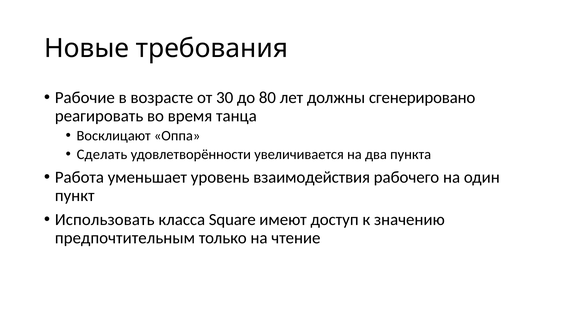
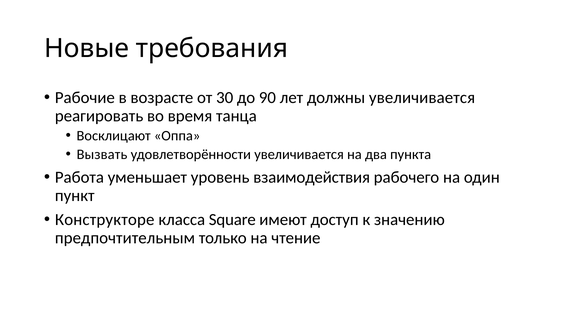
80: 80 -> 90
должны сгенерировано: сгенерировано -> увеличивается
Сделать: Сделать -> Вызвать
Использовать: Использовать -> Конструкторе
